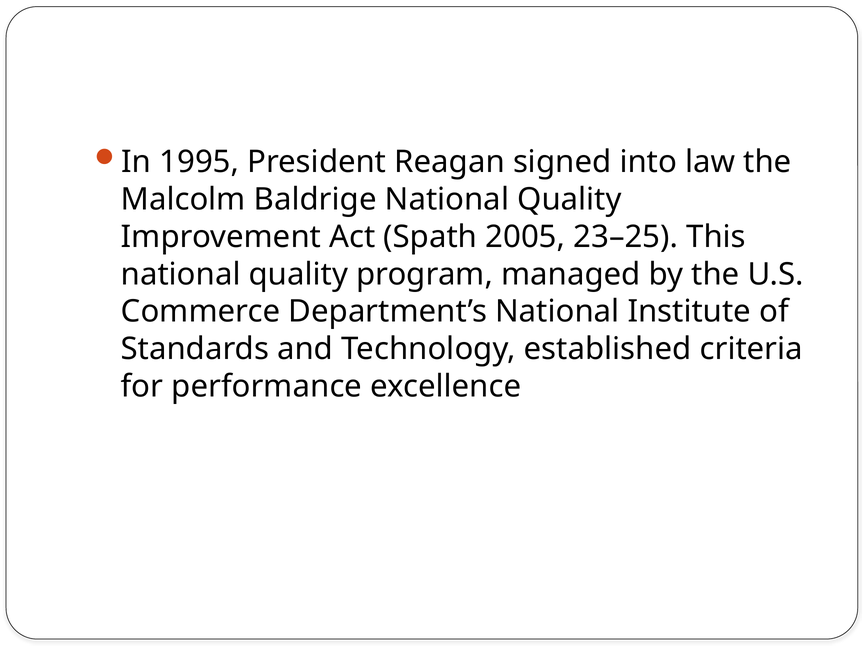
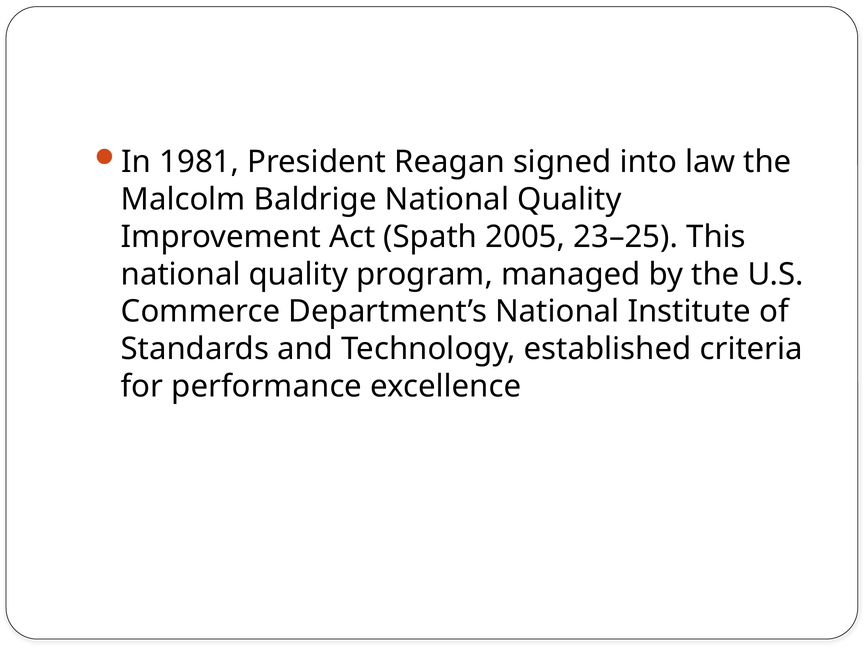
1995: 1995 -> 1981
